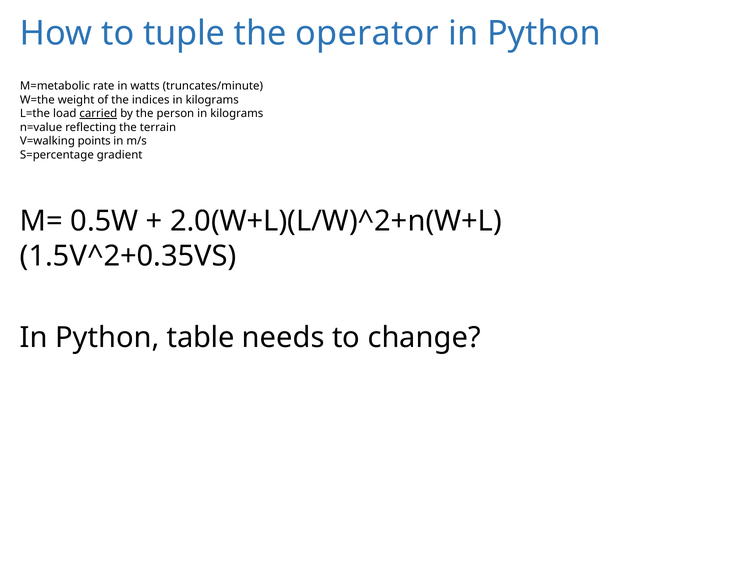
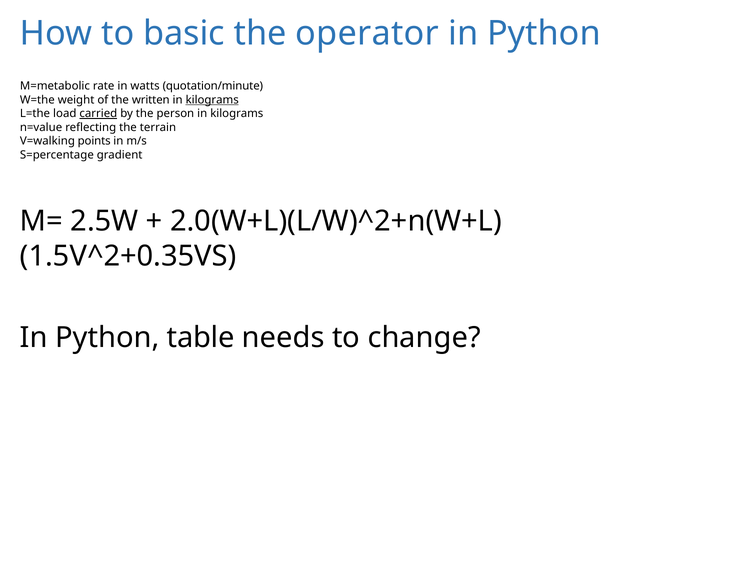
tuple: tuple -> basic
truncates/minute: truncates/minute -> quotation/minute
indices: indices -> written
kilograms at (212, 100) underline: none -> present
0.5W: 0.5W -> 2.5W
